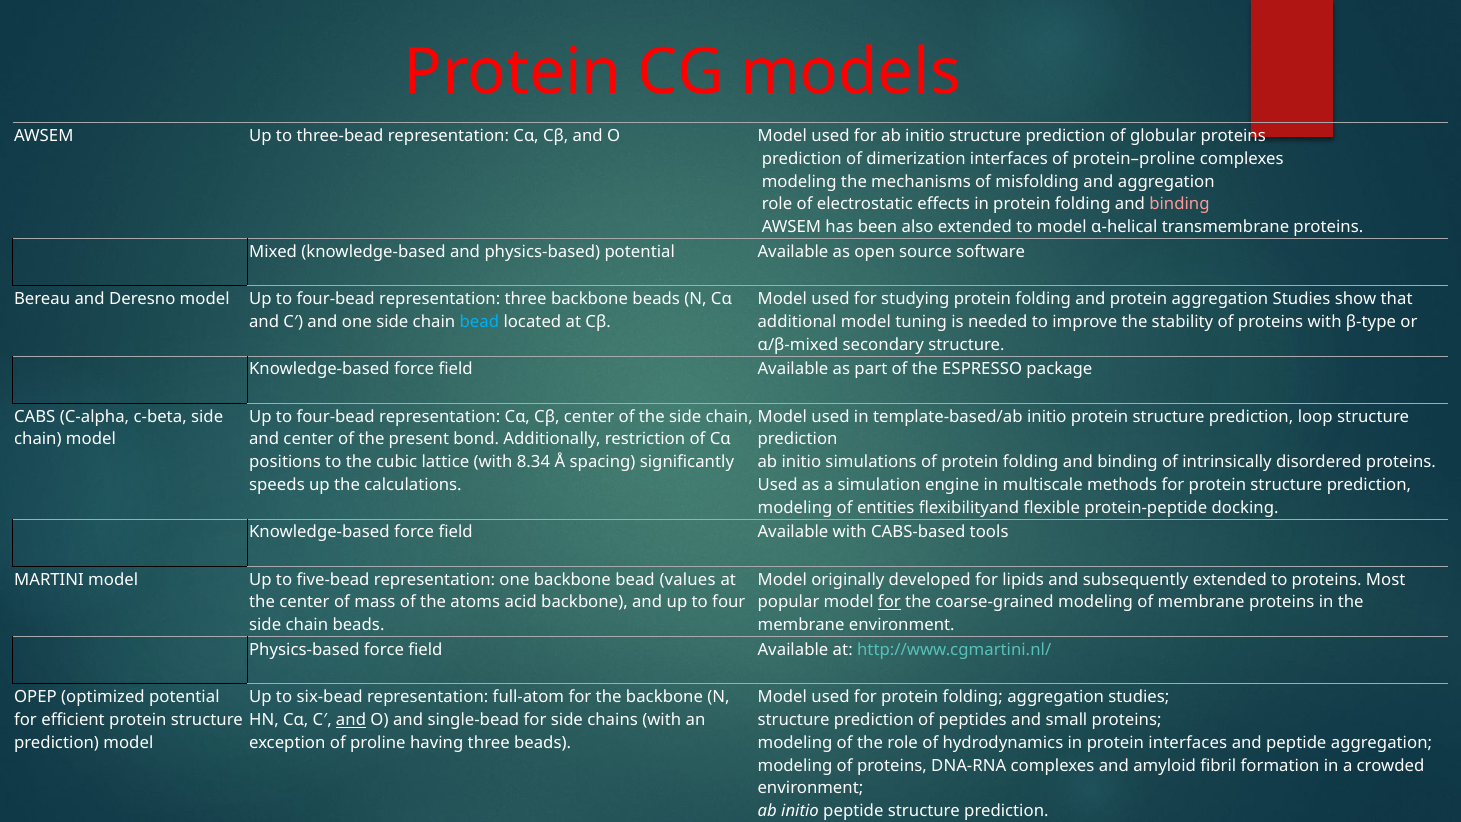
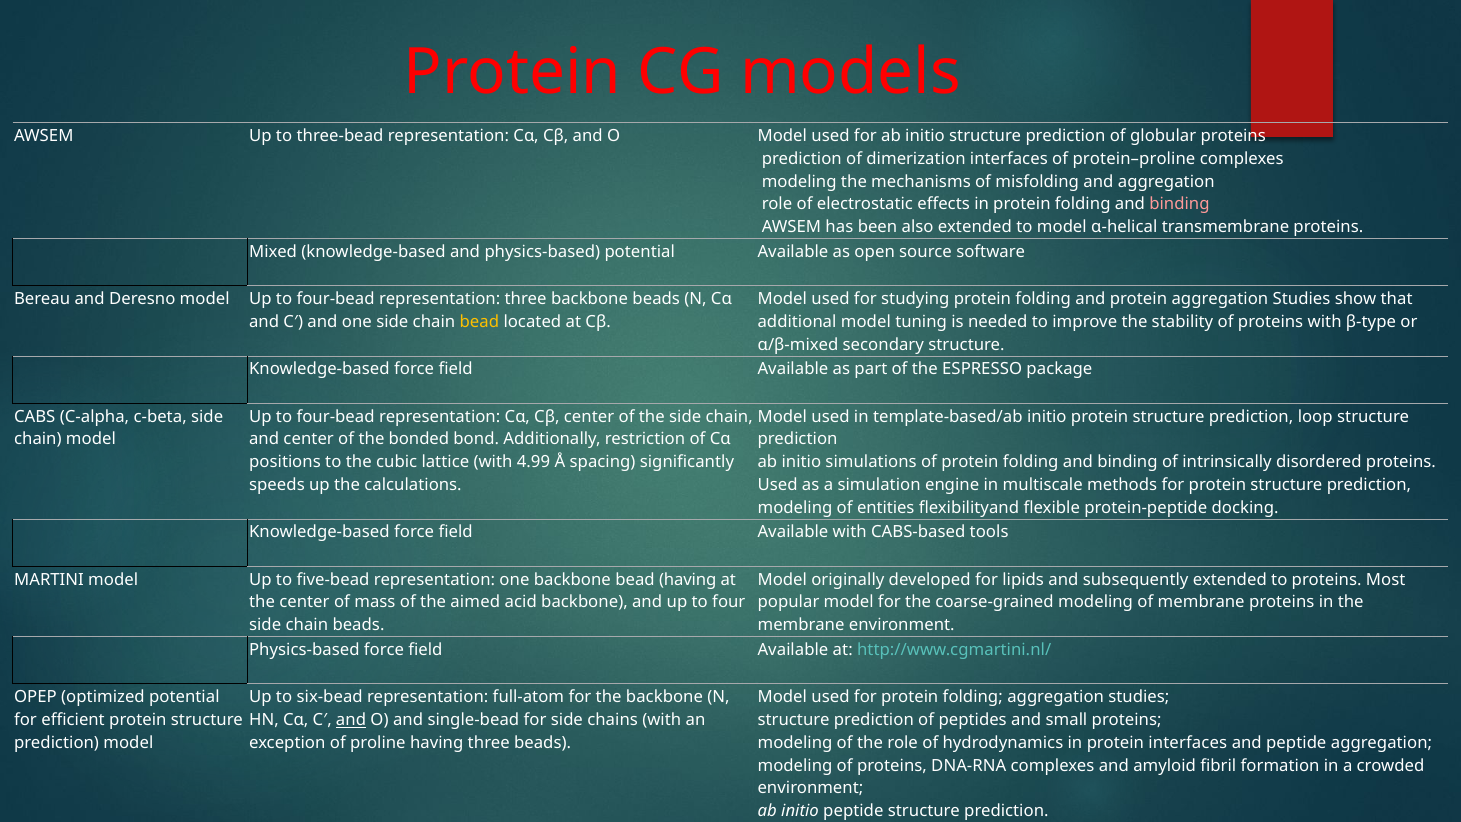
bead at (479, 322) colour: light blue -> yellow
present: present -> bonded
8.34: 8.34 -> 4.99
bead values: values -> having
atoms: atoms -> aimed
for at (889, 602) underline: present -> none
